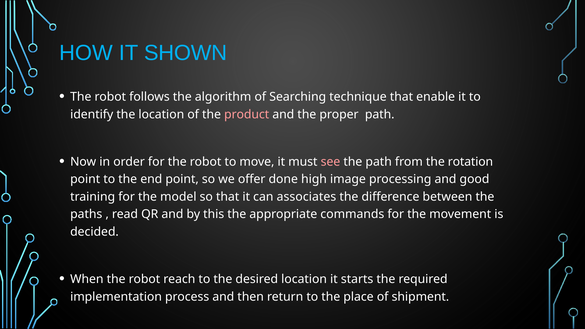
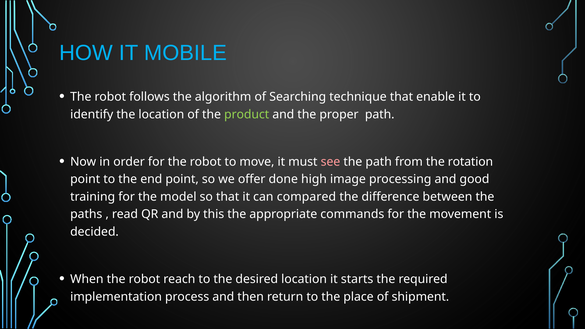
SHOWN: SHOWN -> MOBILE
product colour: pink -> light green
associates: associates -> compared
